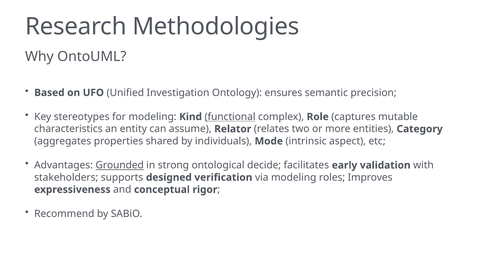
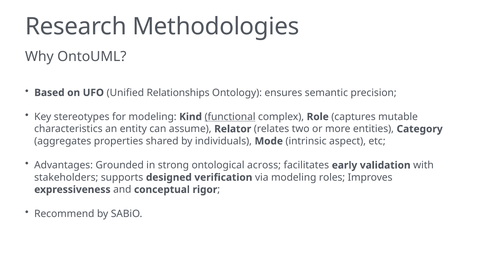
Investigation: Investigation -> Relationships
Grounded underline: present -> none
decide: decide -> across
